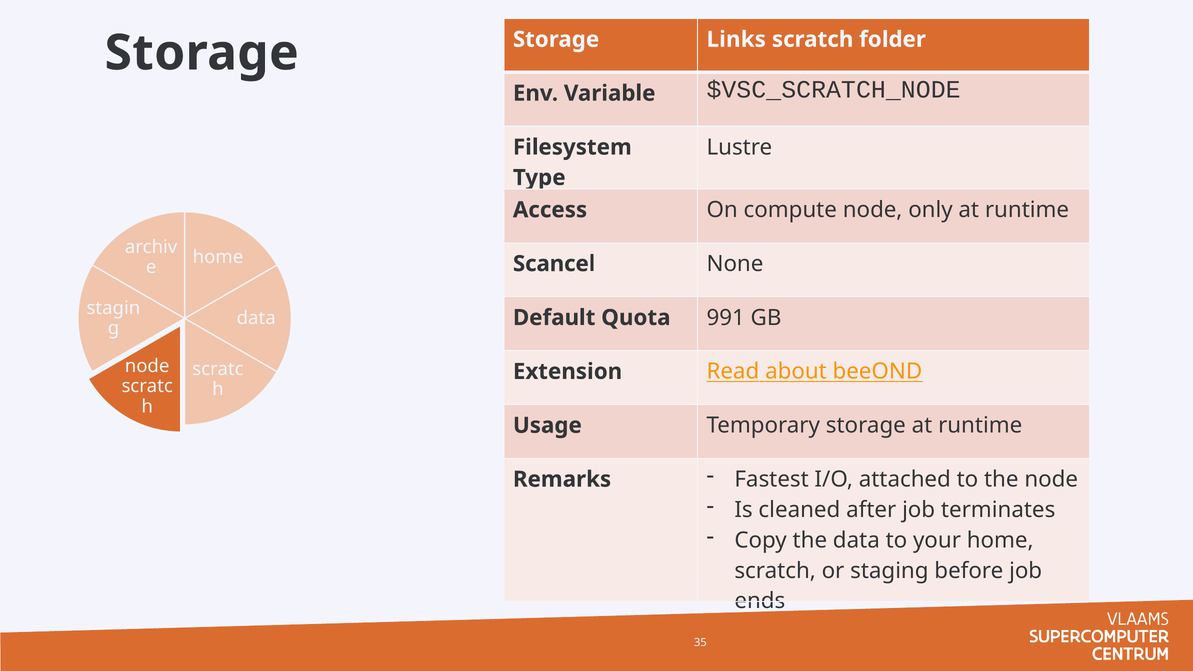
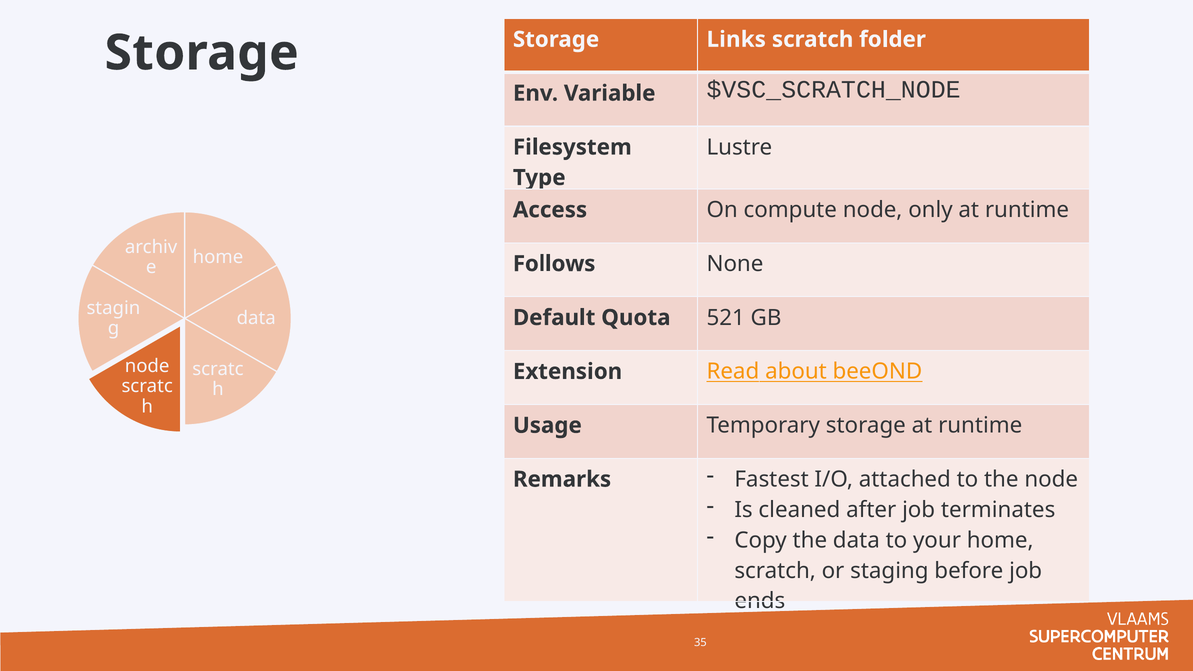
Scancel: Scancel -> Follows
991: 991 -> 521
